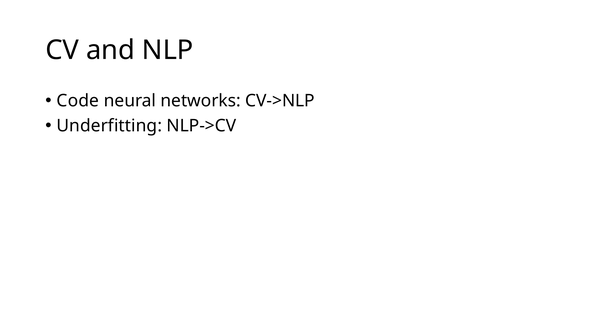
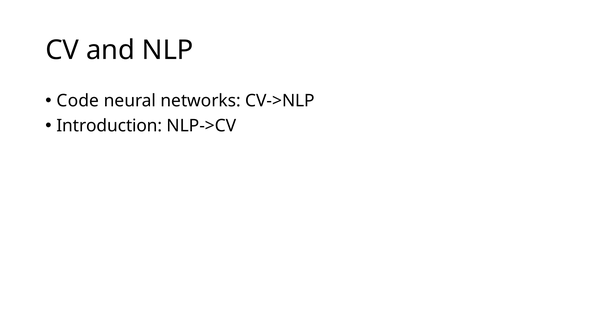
Underfitting: Underfitting -> Introduction
